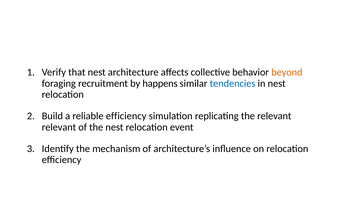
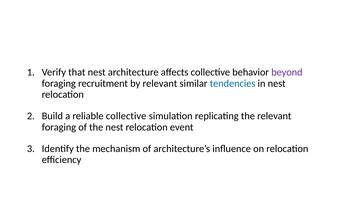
beyond colour: orange -> purple
by happens: happens -> relevant
reliable efficiency: efficiency -> collective
relevant at (59, 127): relevant -> foraging
